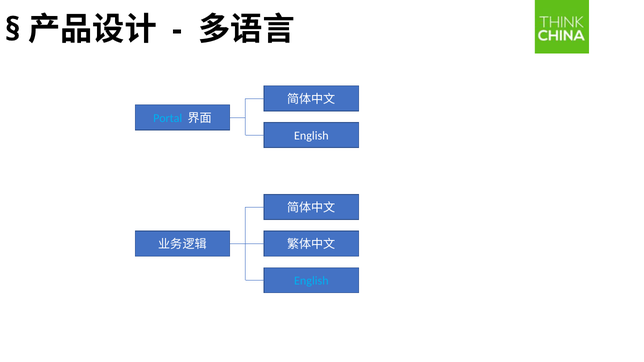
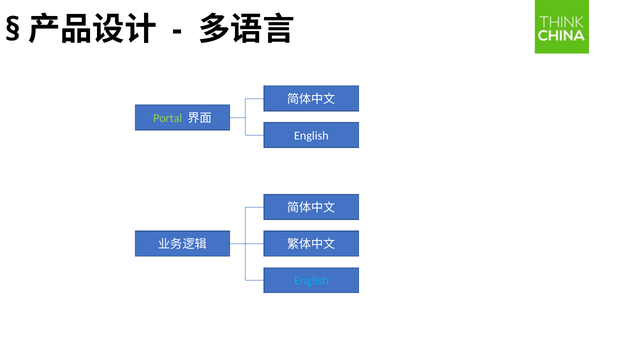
Portal colour: light blue -> light green
